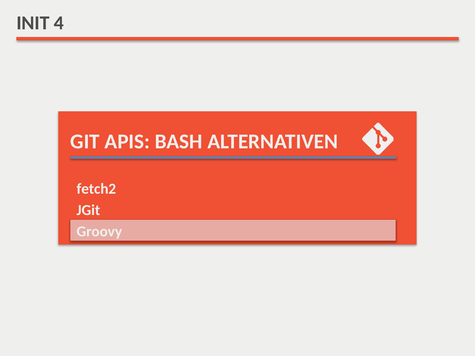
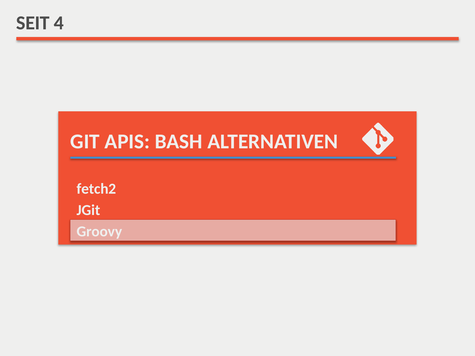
INIT: INIT -> SEIT
